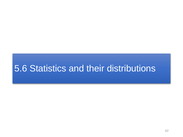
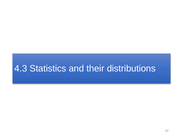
5.6: 5.6 -> 4.3
